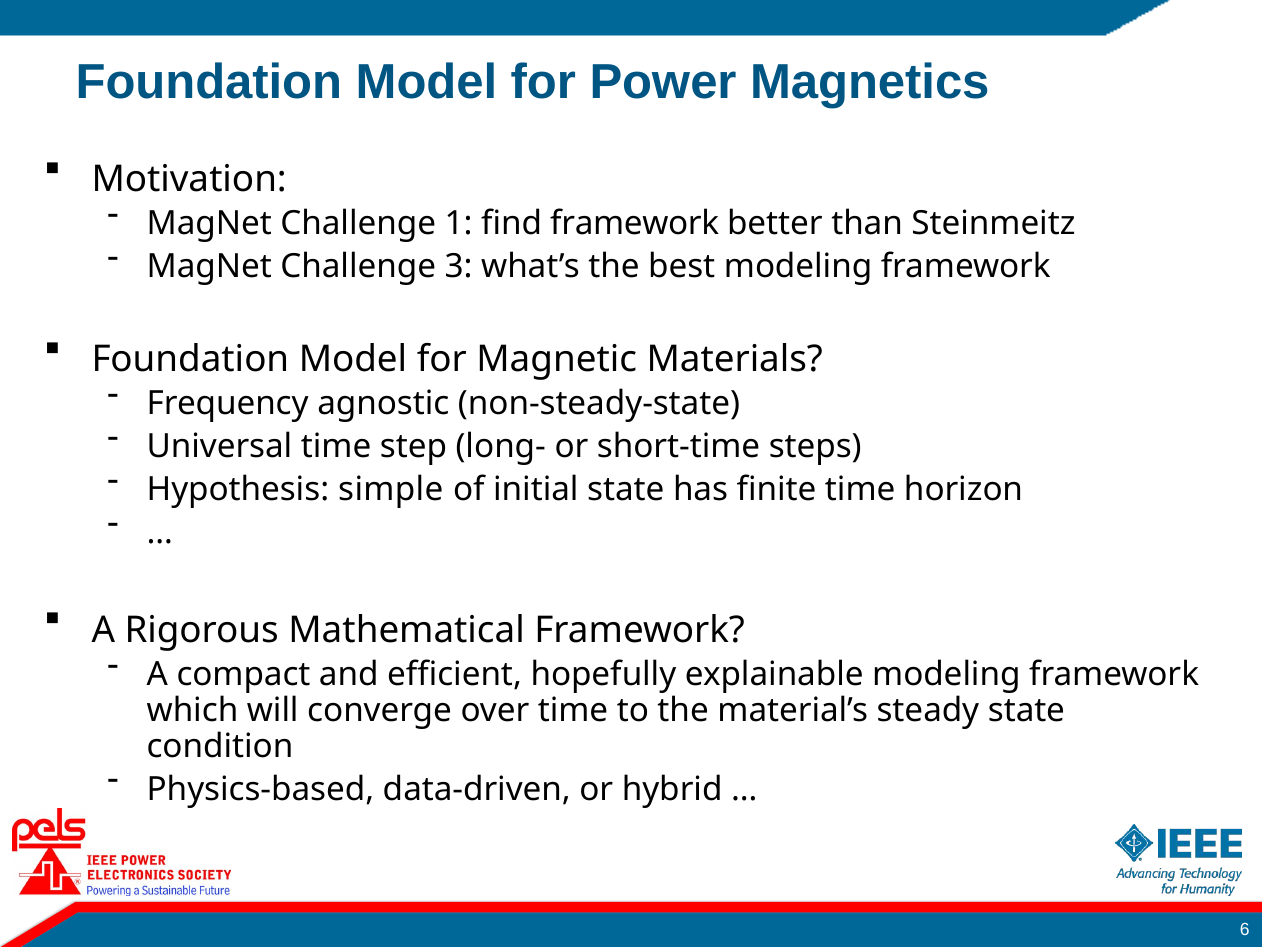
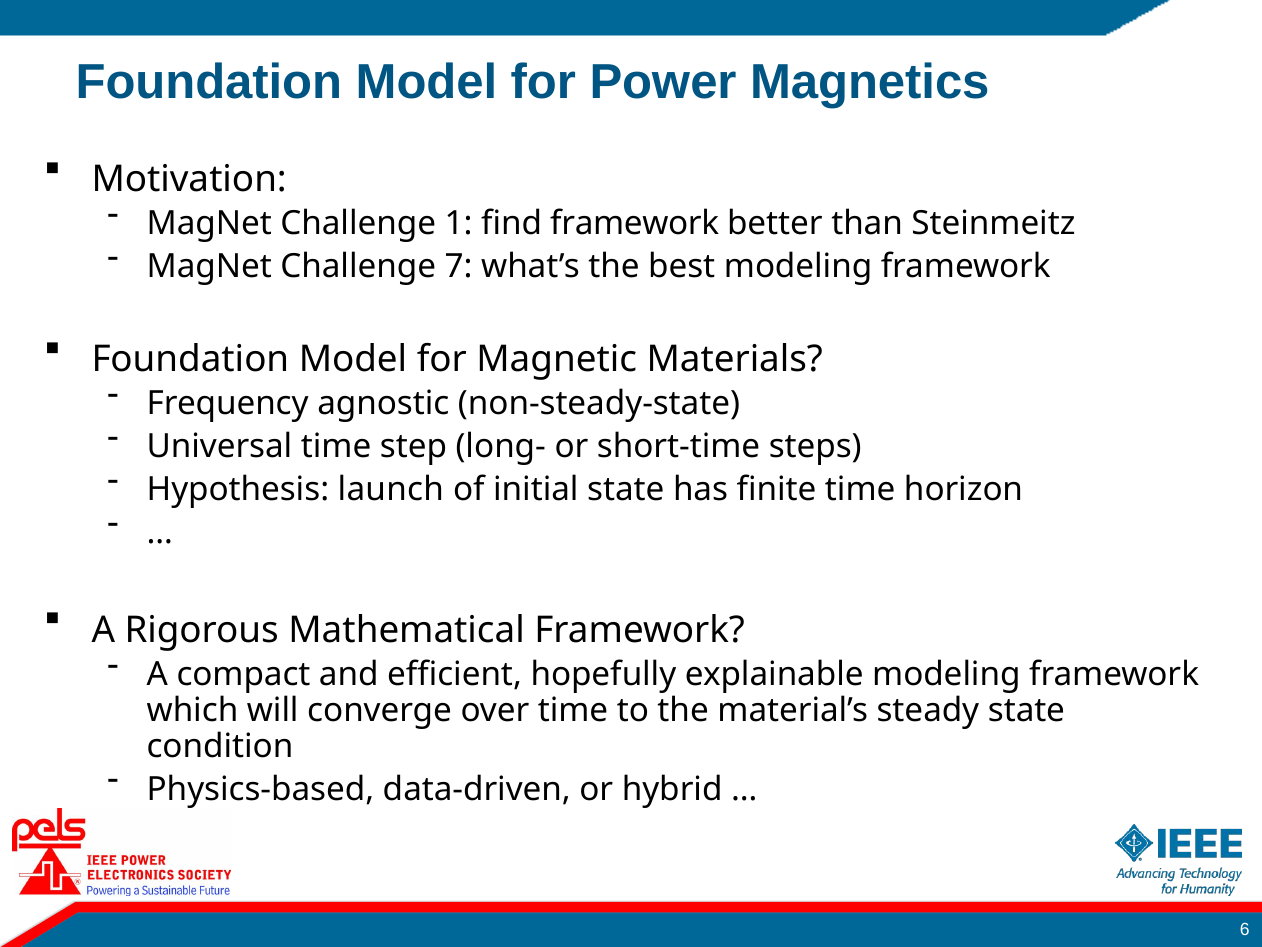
3: 3 -> 7
simple: simple -> launch
